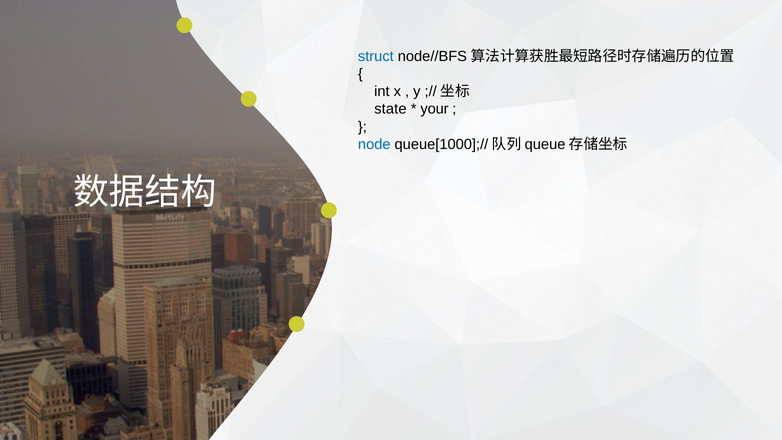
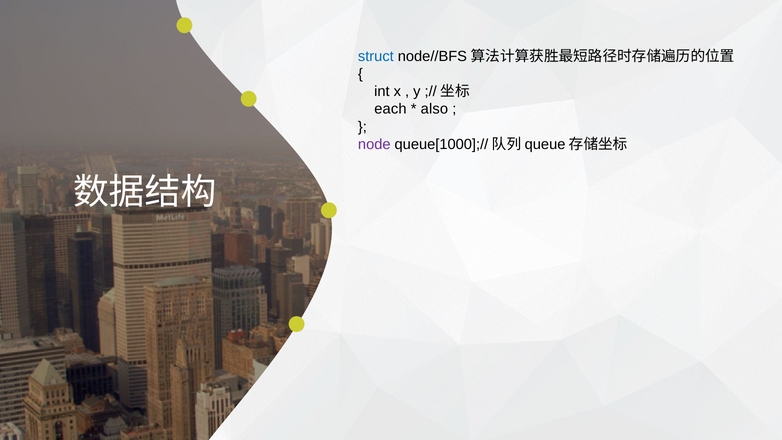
state: state -> each
your: your -> also
node colour: blue -> purple
